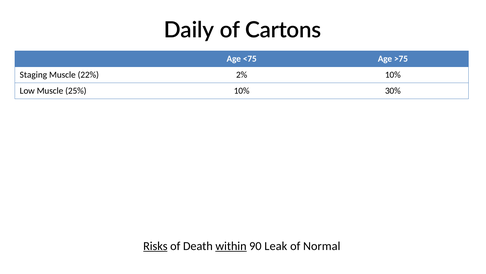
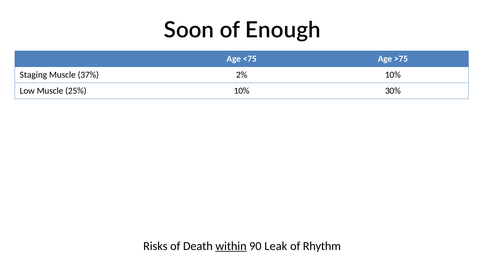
Daily: Daily -> Soon
Cartons: Cartons -> Enough
22%: 22% -> 37%
Risks underline: present -> none
Normal: Normal -> Rhythm
